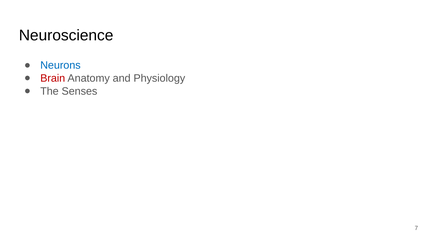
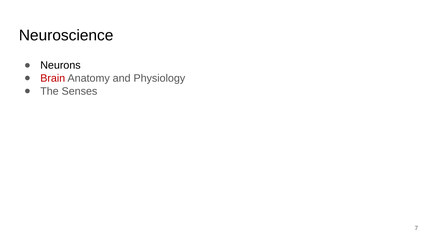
Neurons colour: blue -> black
